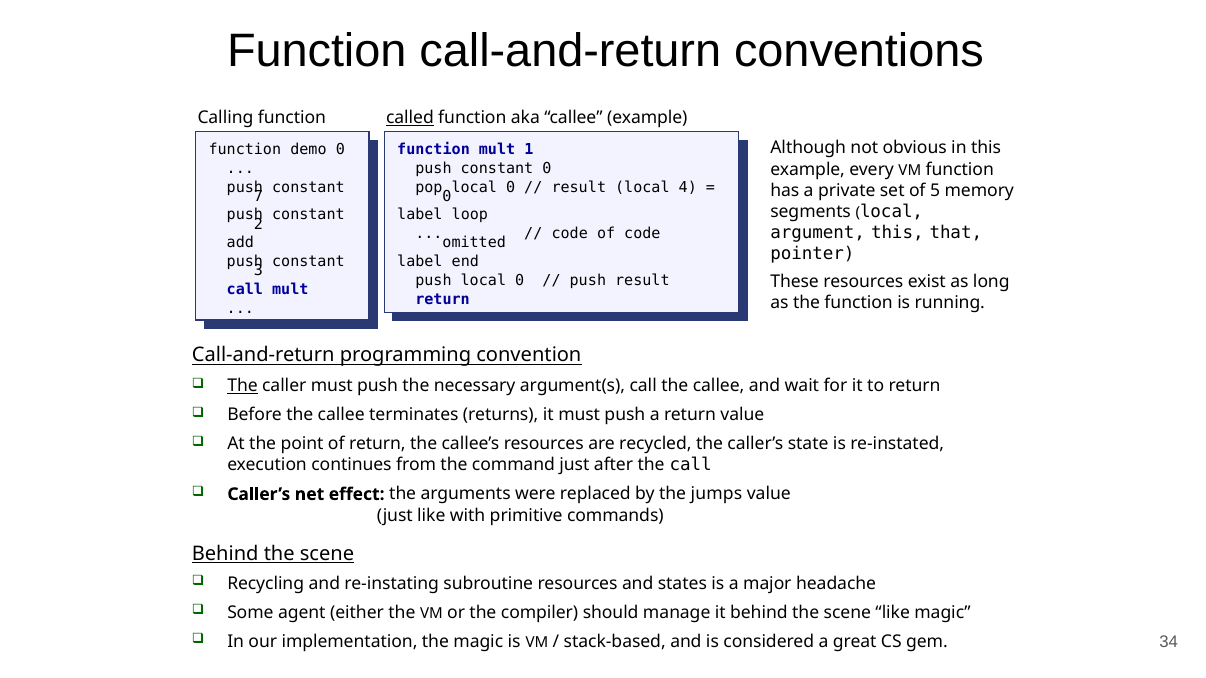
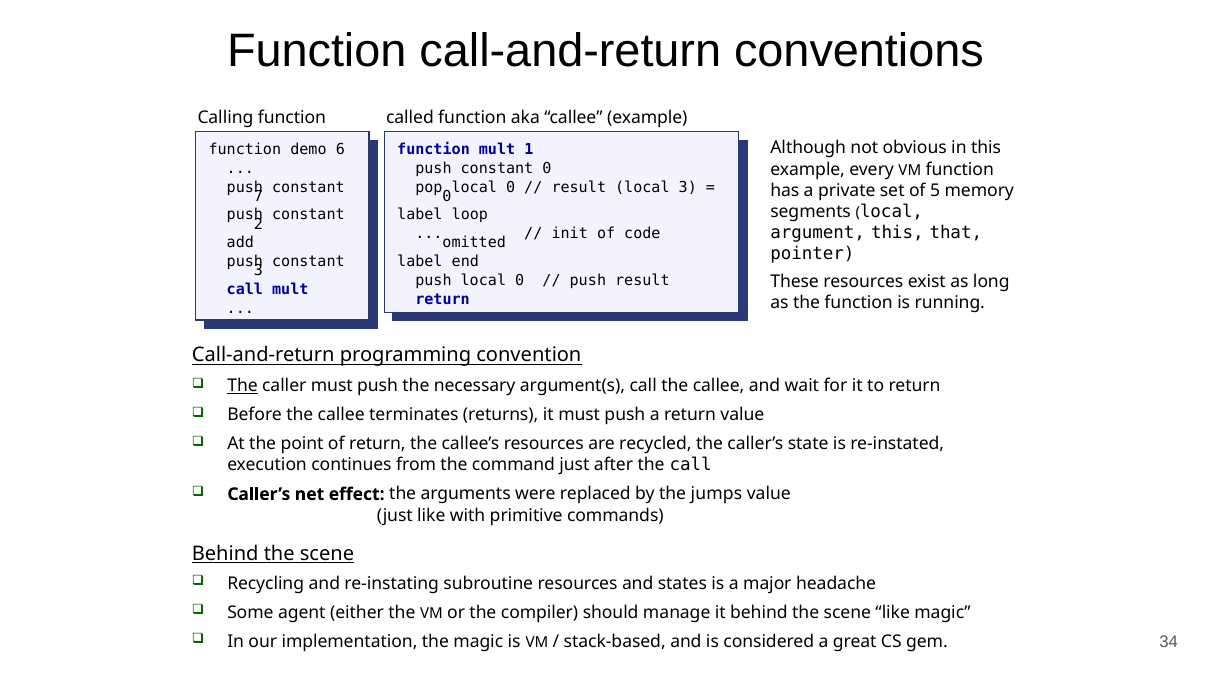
called underline: present -> none
demo 0: 0 -> 6
4 at (688, 187): 4 -> 3
code at (570, 234): code -> init
